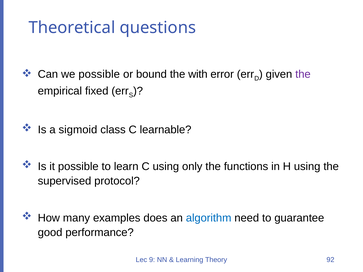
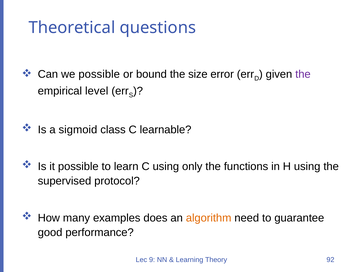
with: with -> size
fixed: fixed -> level
algorithm colour: blue -> orange
